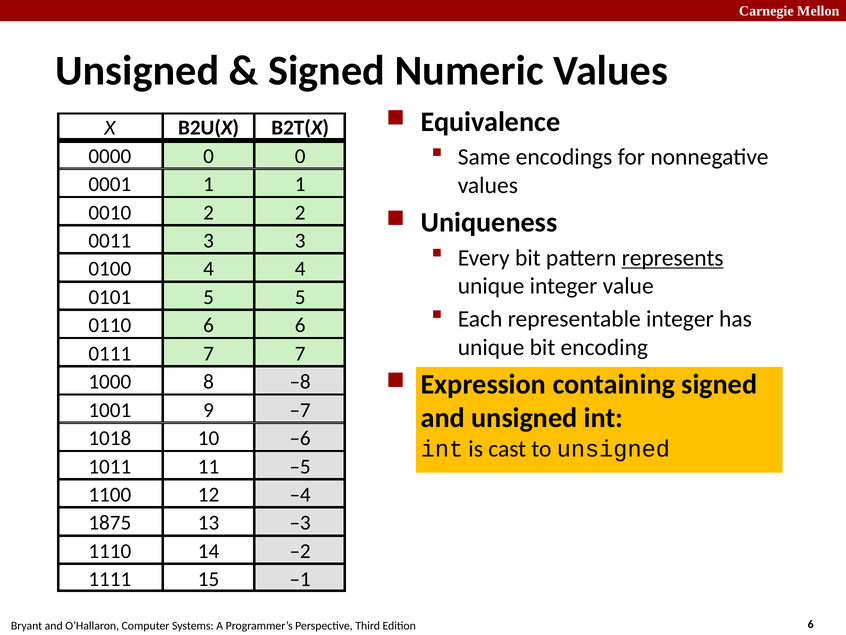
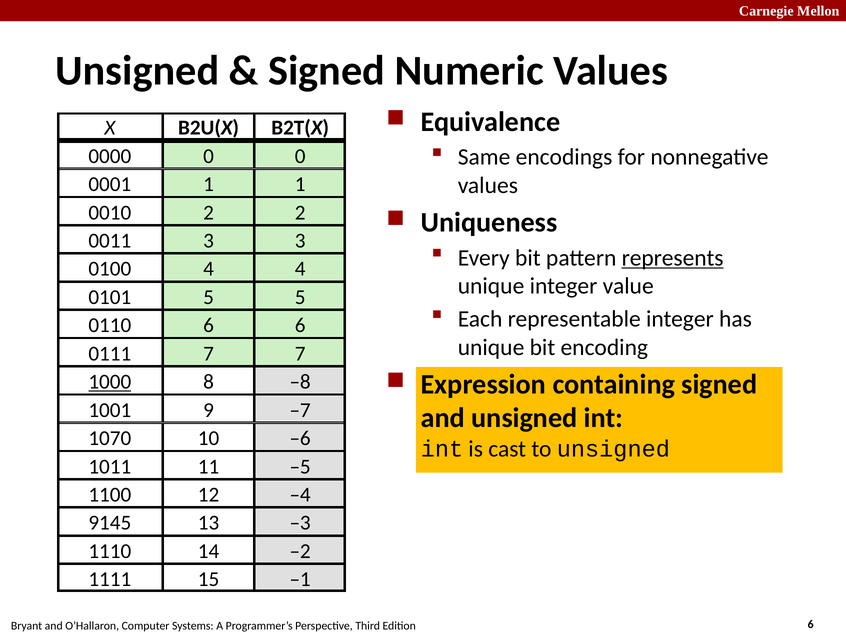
1000 underline: none -> present
1018: 1018 -> 1070
1875: 1875 -> 9145
